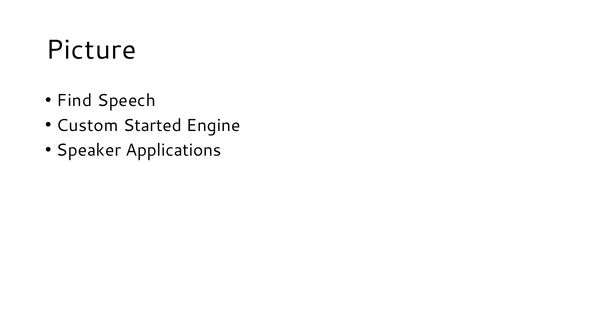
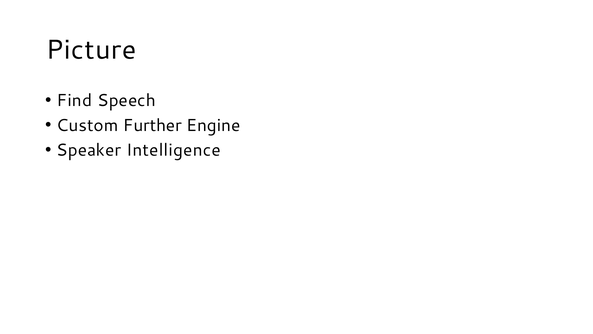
Started: Started -> Further
Applications: Applications -> Intelligence
